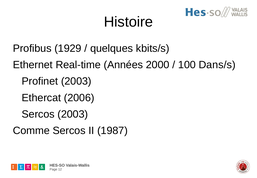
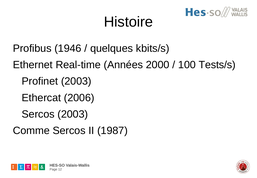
1929: 1929 -> 1946
Dans/s: Dans/s -> Tests/s
